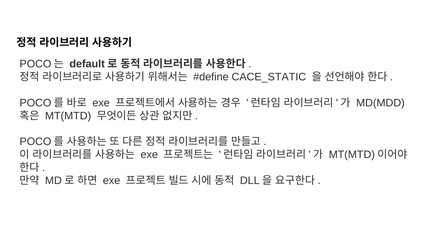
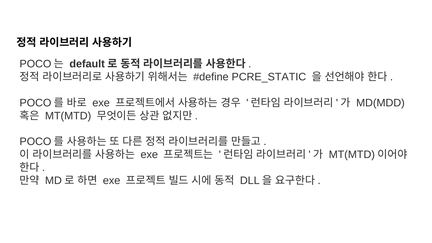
CACE_STATIC: CACE_STATIC -> PCRE_STATIC
